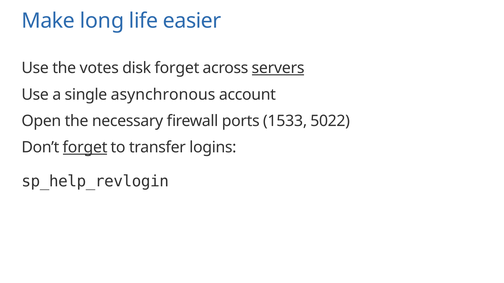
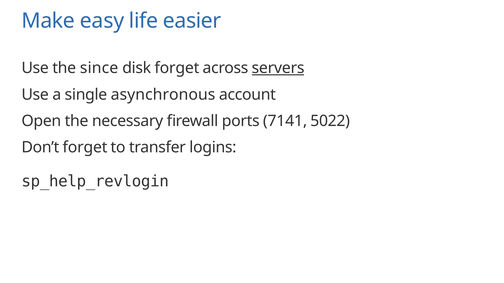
long: long -> easy
votes: votes -> since
1533: 1533 -> 7141
forget at (85, 148) underline: present -> none
